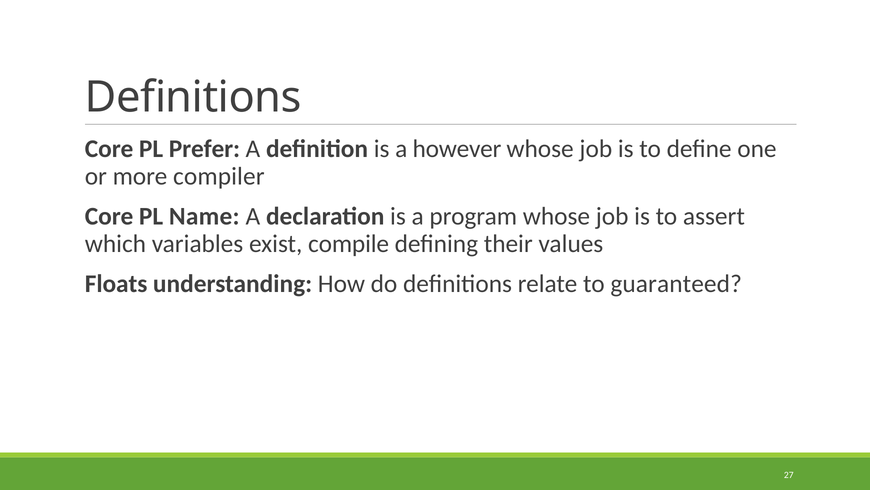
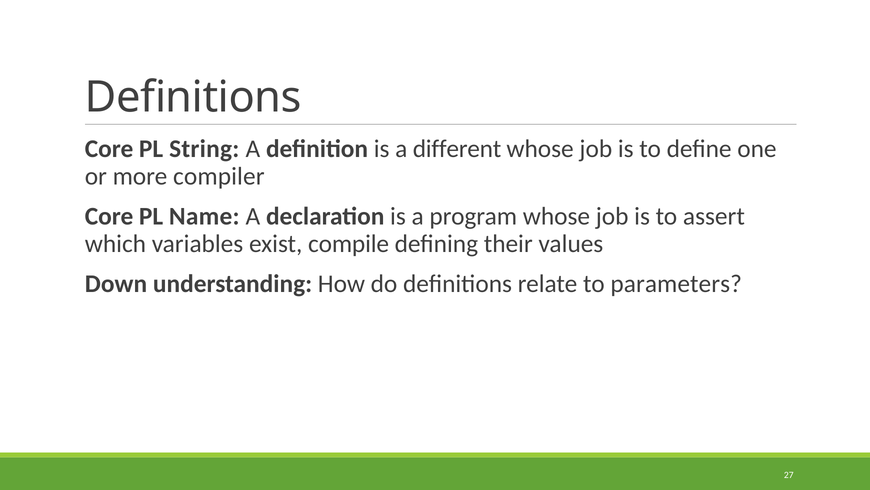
Prefer: Prefer -> String
however: however -> different
Floats: Floats -> Down
guaranteed: guaranteed -> parameters
